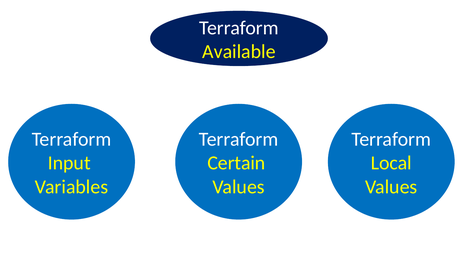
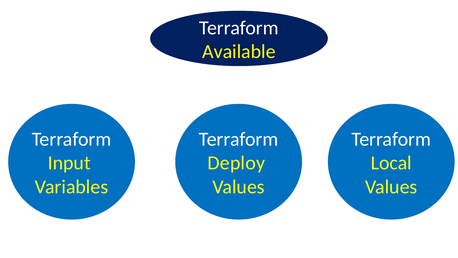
Certain: Certain -> Deploy
